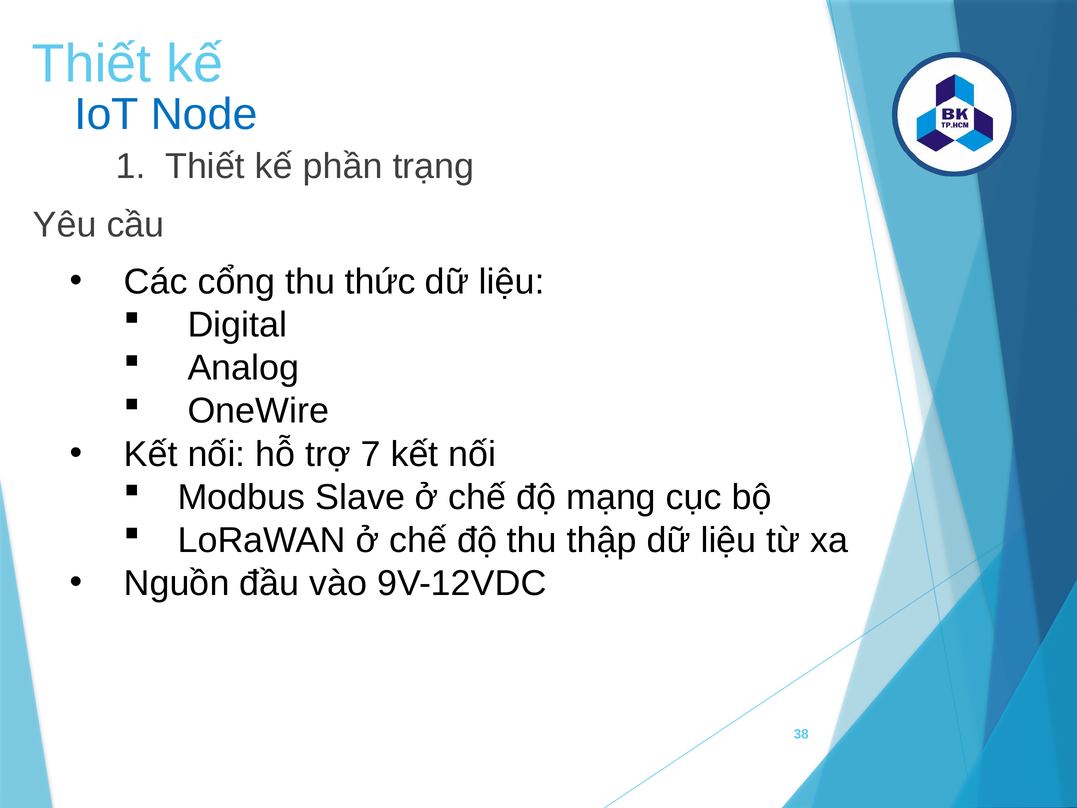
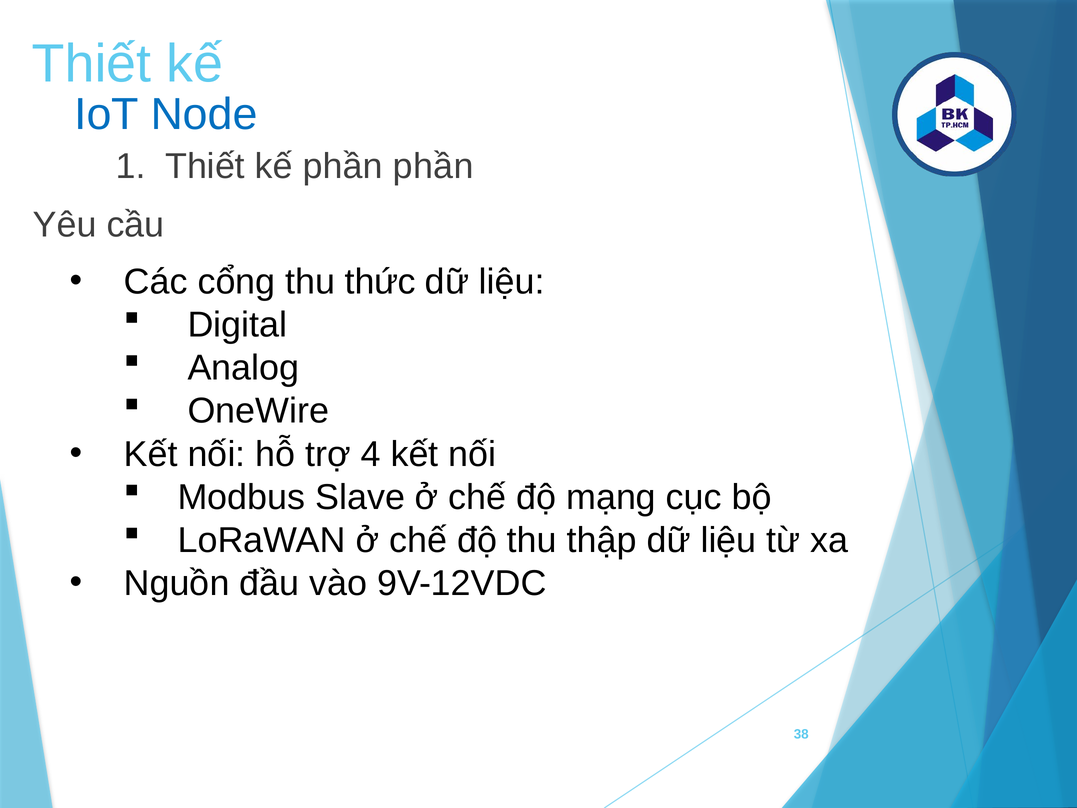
phần trạng: trạng -> phần
7: 7 -> 4
